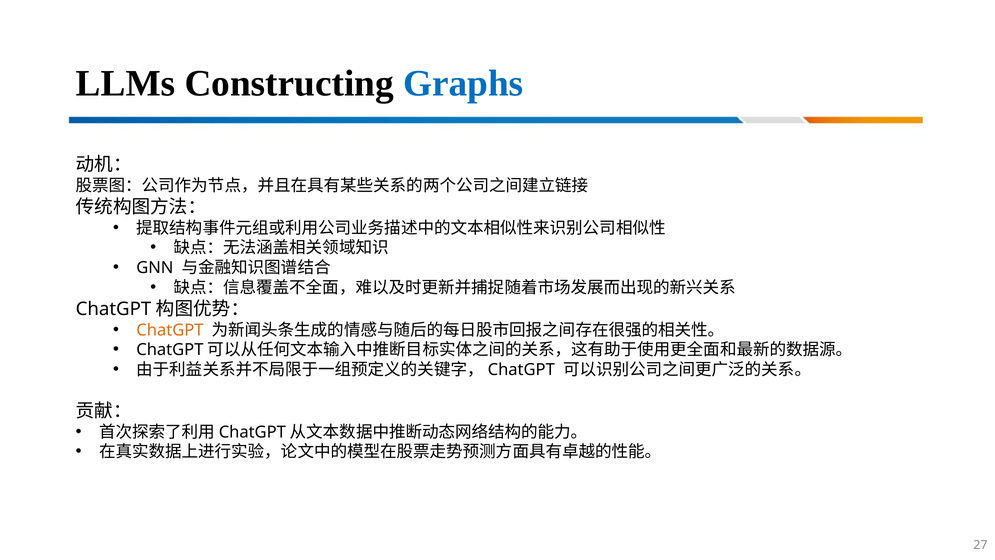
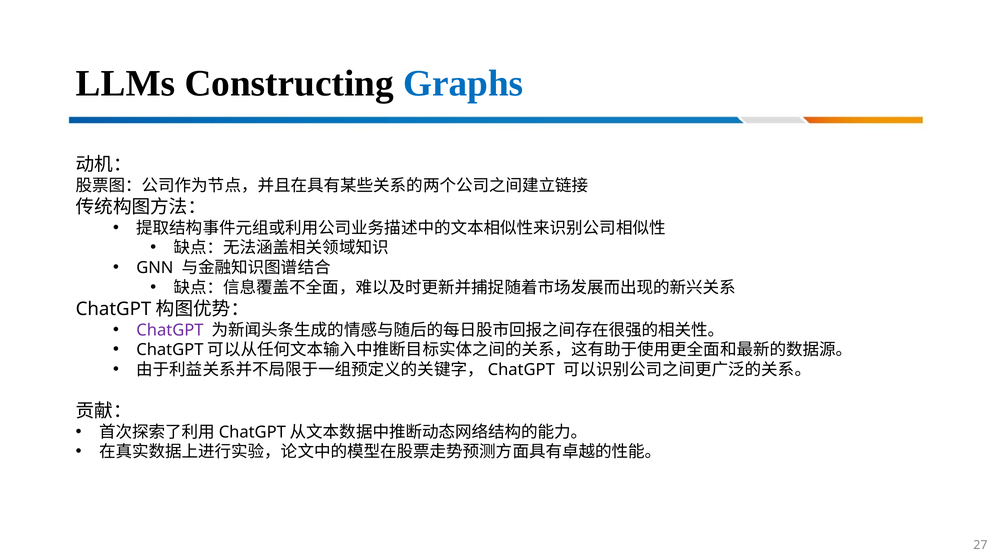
ChatGPT colour: orange -> purple
